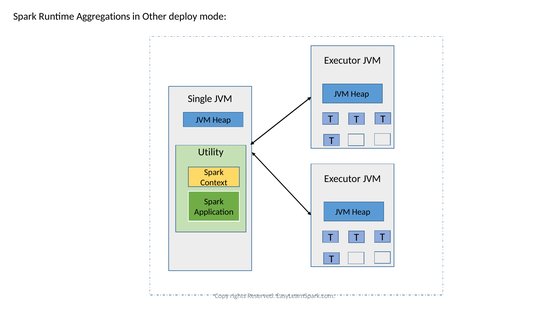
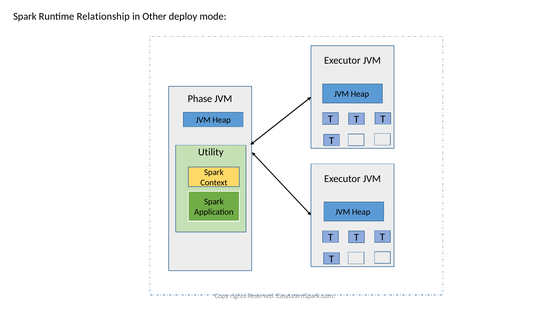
Aggregations: Aggregations -> Relationship
Single: Single -> Phase
